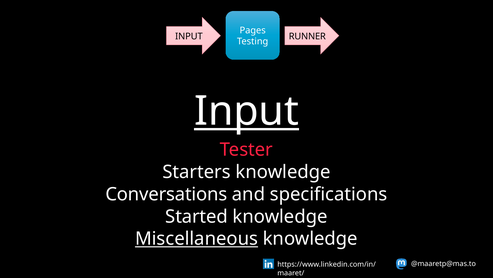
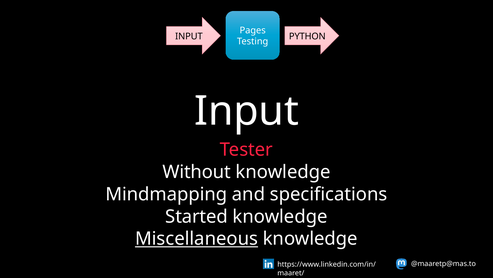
RUNNER: RUNNER -> PYTHON
Input at (246, 111) underline: present -> none
Starters: Starters -> Without
Conversations: Conversations -> Mindmapping
